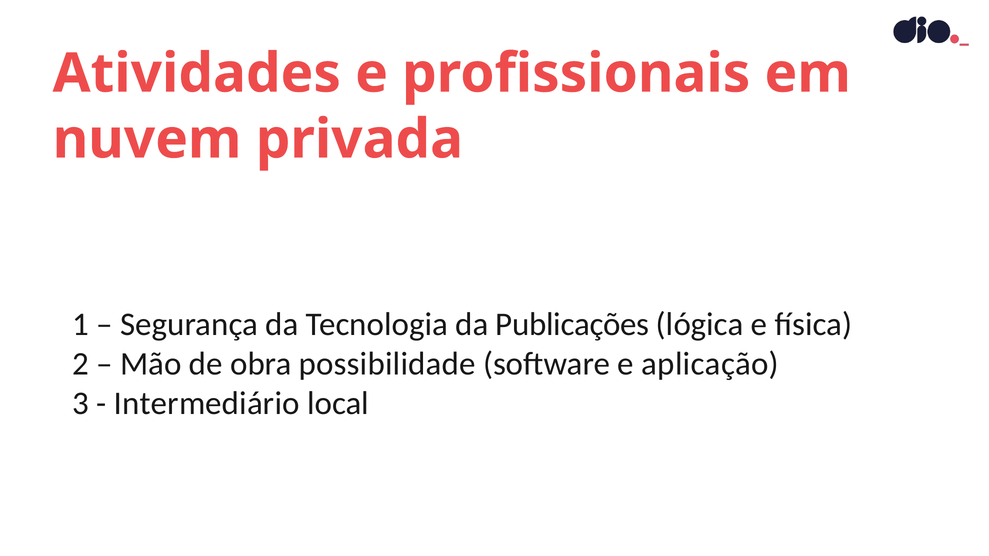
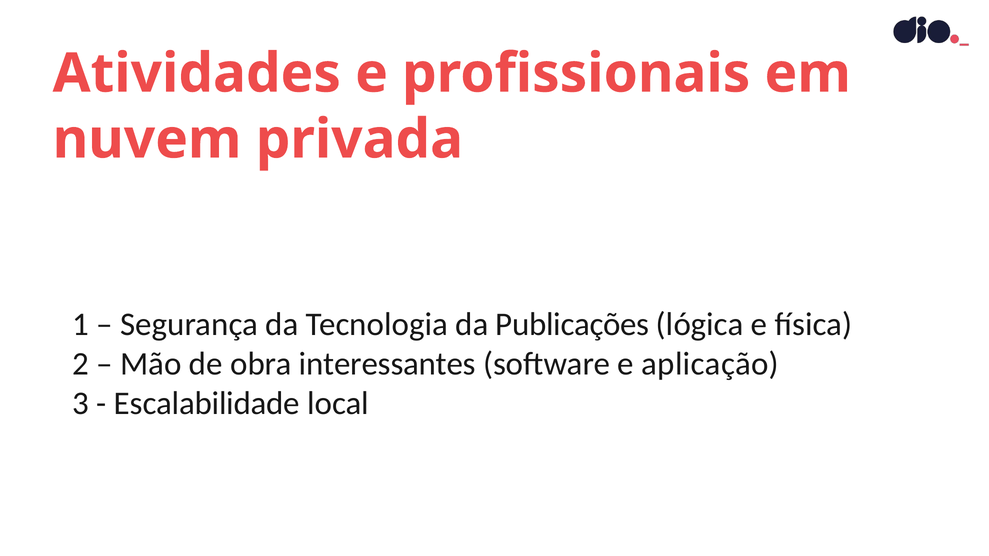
possibilidade: possibilidade -> interessantes
Intermediário: Intermediário -> Escalabilidade
